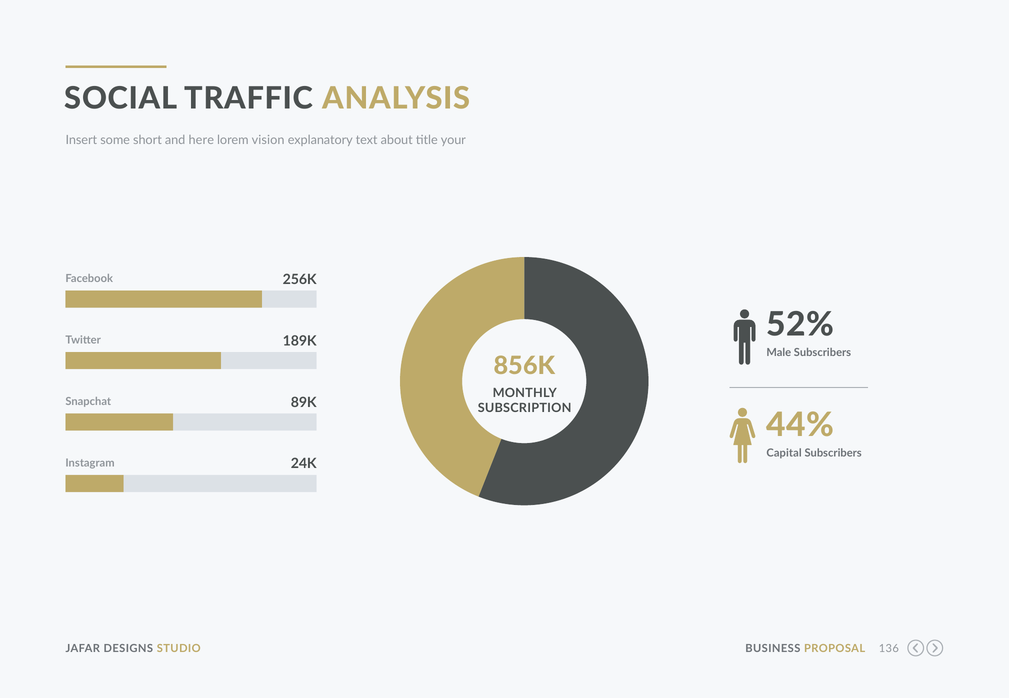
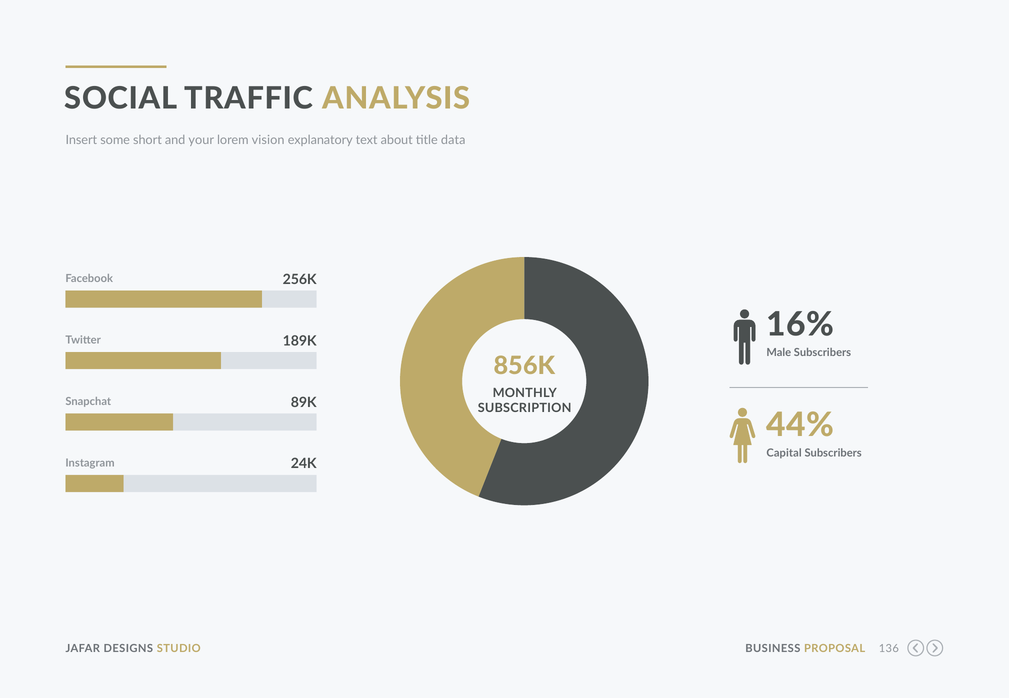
here: here -> your
your: your -> data
52%: 52% -> 16%
